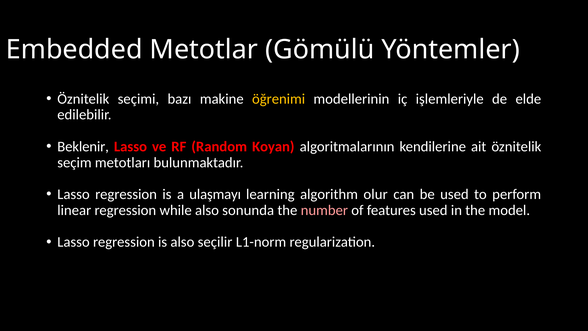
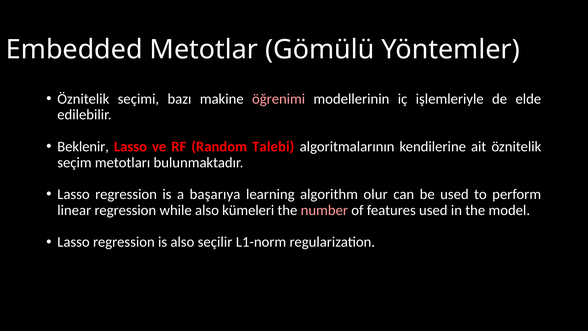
öğrenimi colour: yellow -> pink
Koyan: Koyan -> Talebi
ulaşmayı: ulaşmayı -> başarıya
sonunda: sonunda -> kümeleri
